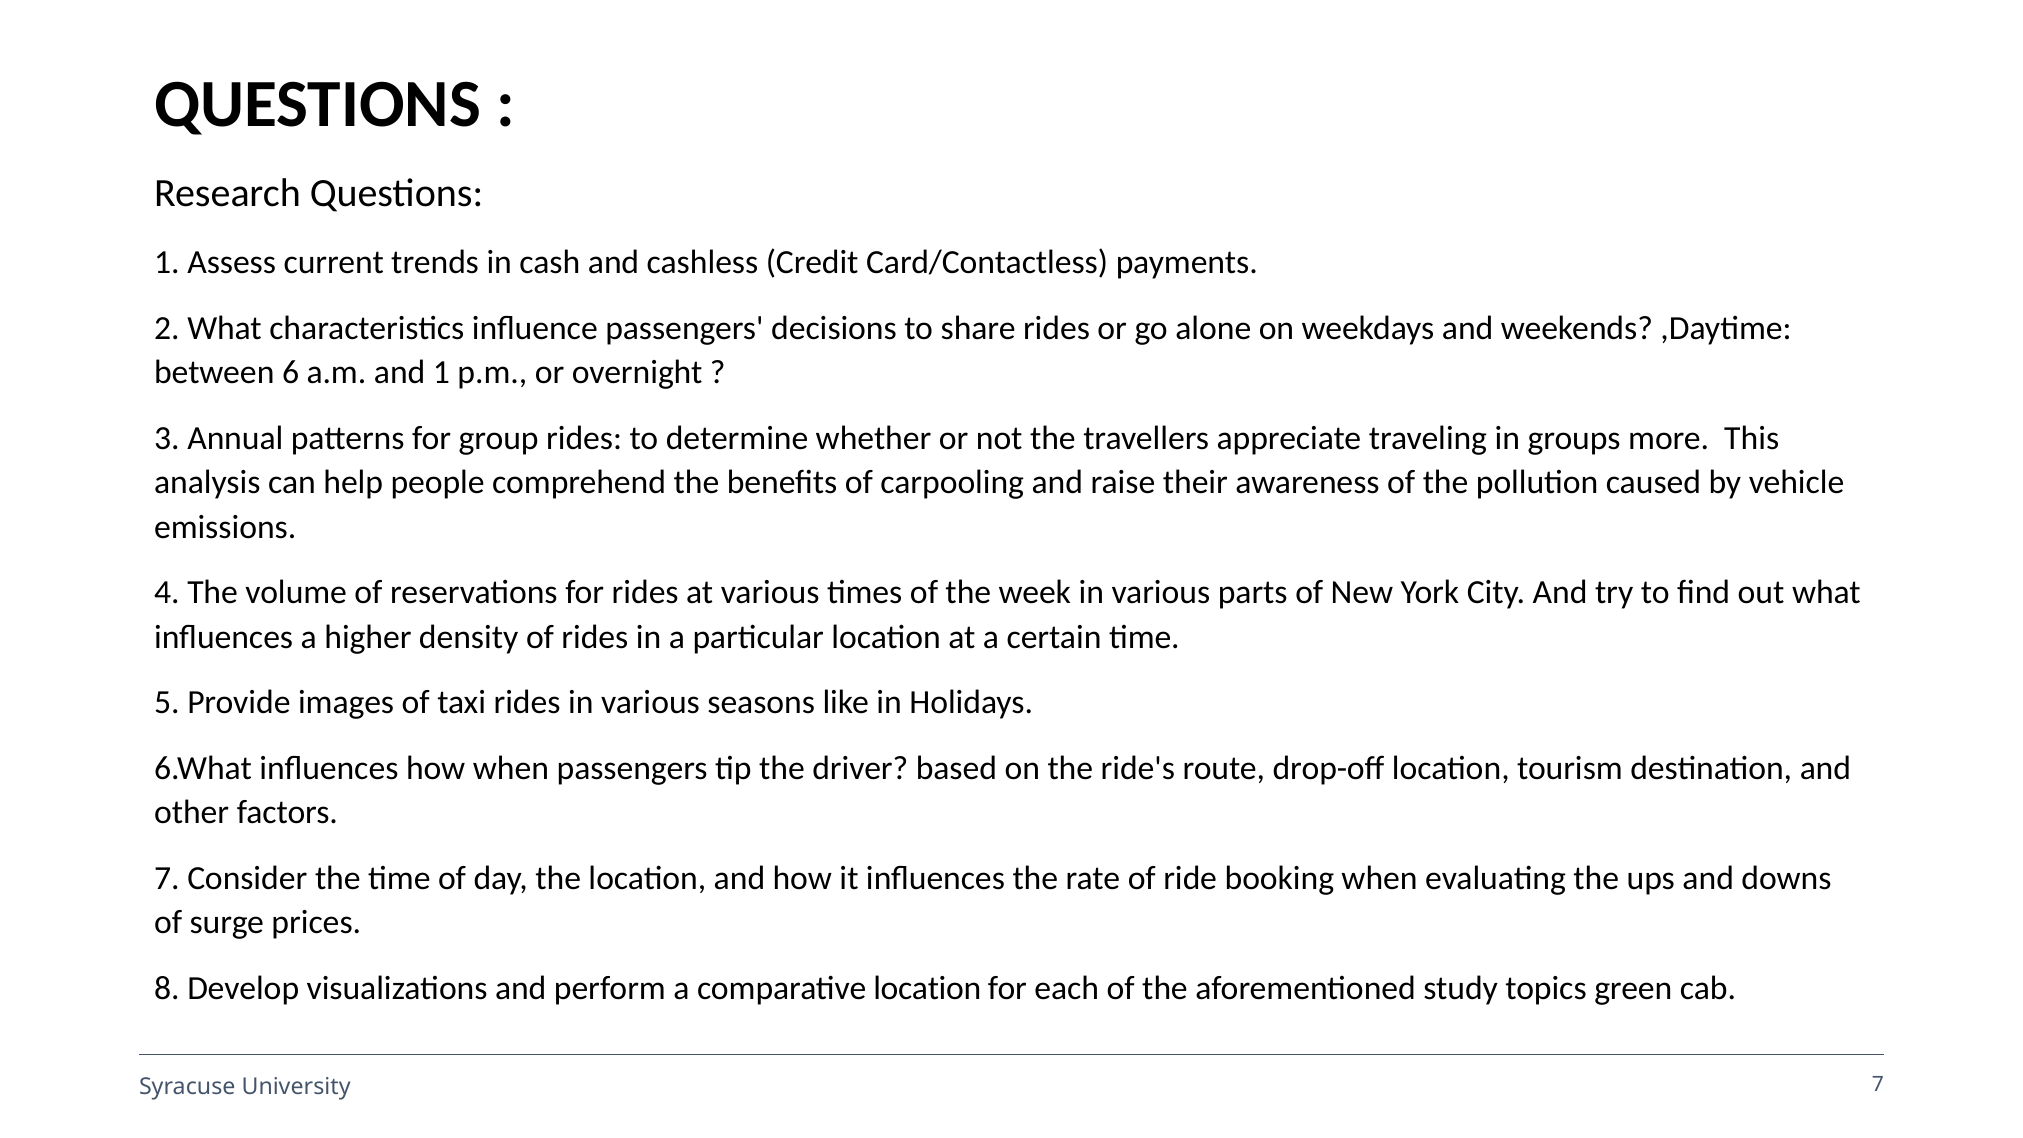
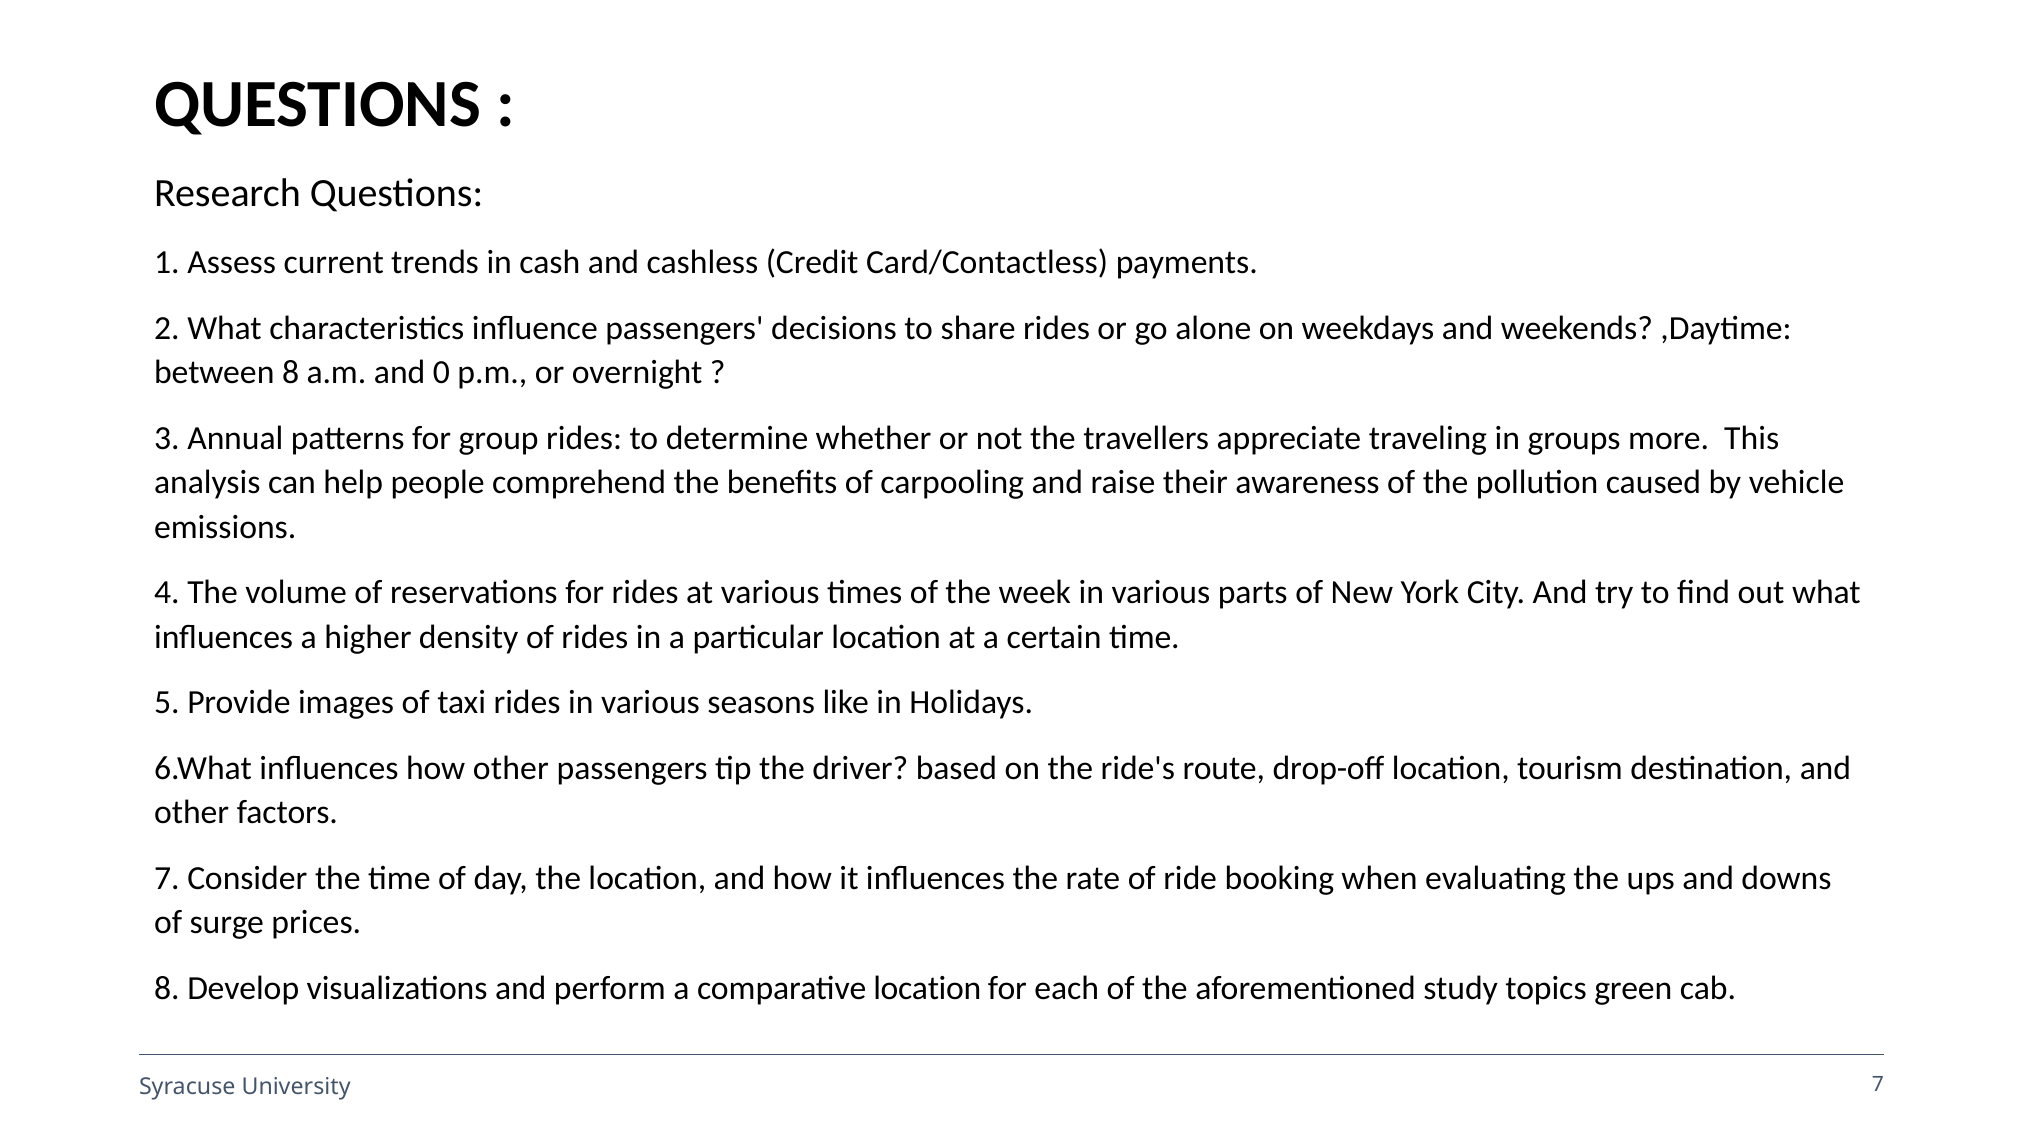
between 6: 6 -> 8
and 1: 1 -> 0
how when: when -> other
